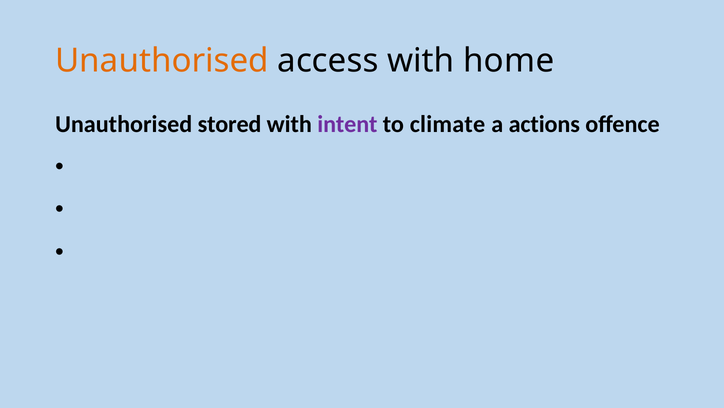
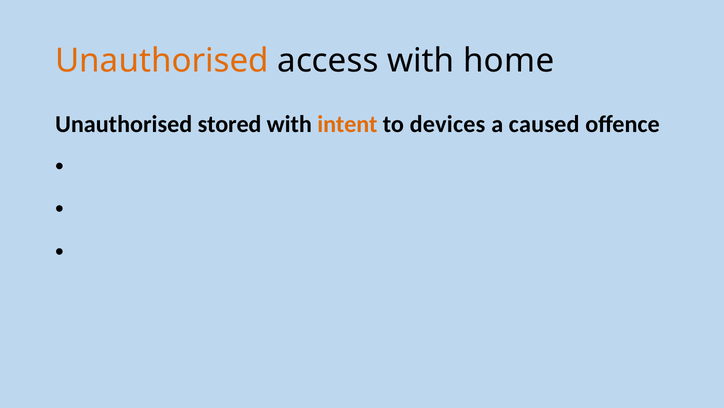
intent colour: purple -> orange
climate: climate -> devices
actions: actions -> caused
